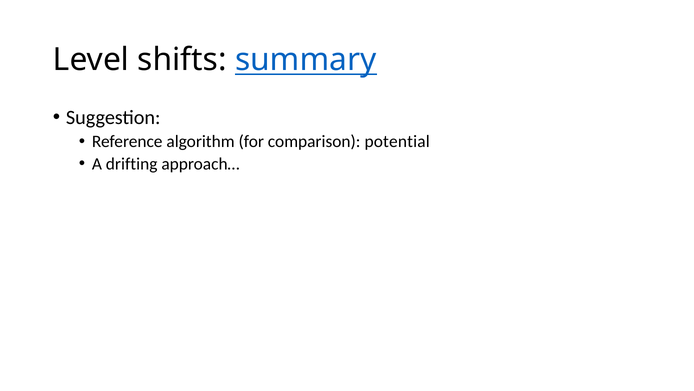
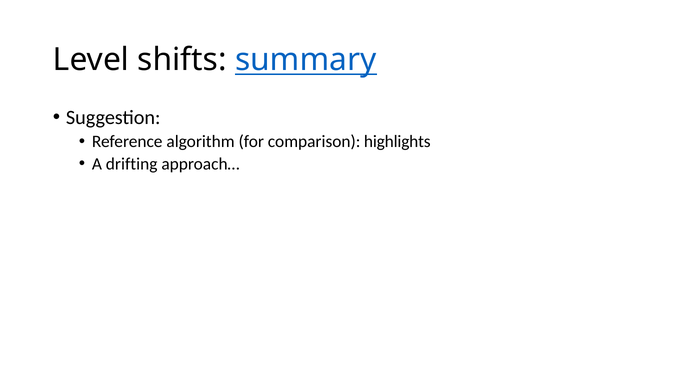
potential: potential -> highlights
